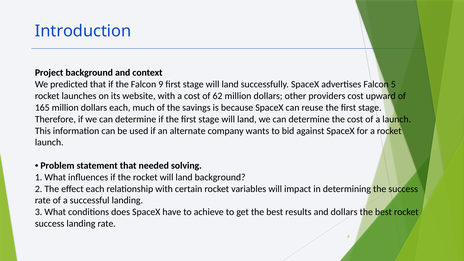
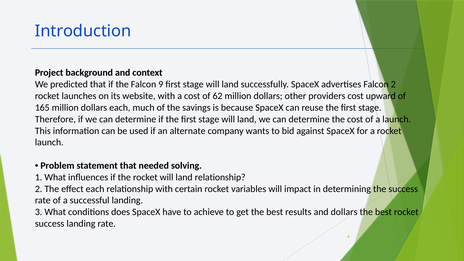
Falcon 5: 5 -> 2
land background: background -> relationship
